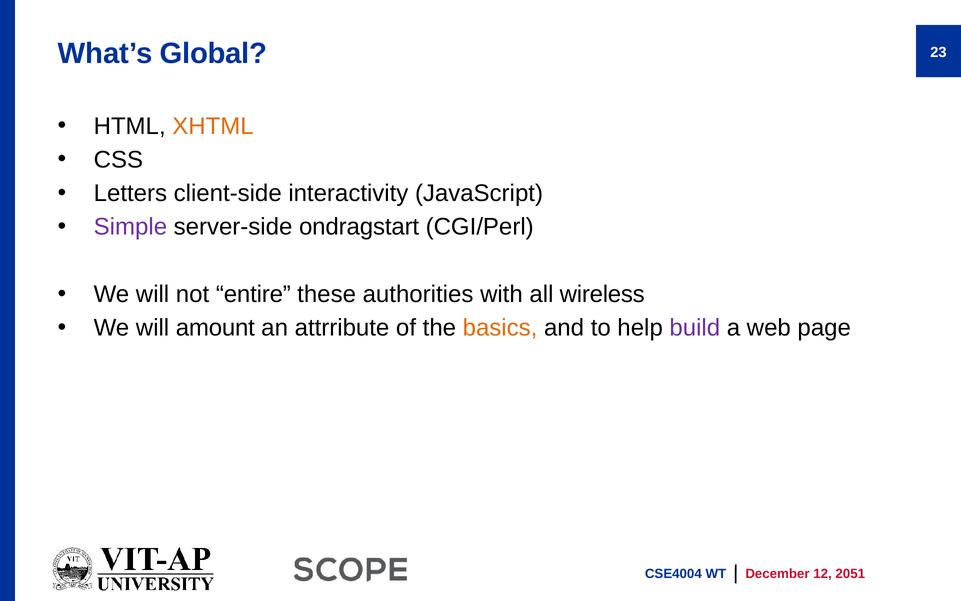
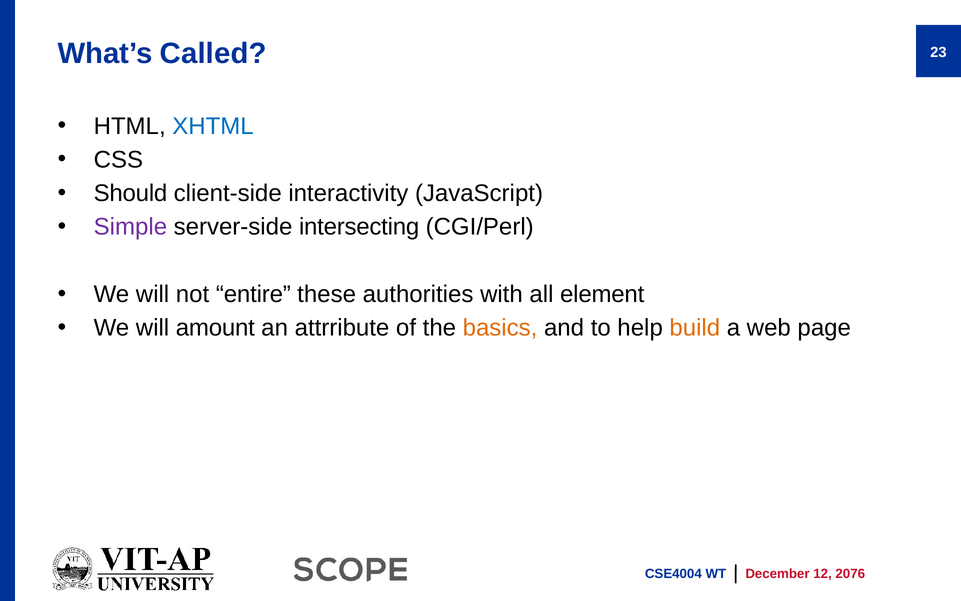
Global: Global -> Called
XHTML colour: orange -> blue
Letters: Letters -> Should
ondragstart: ondragstart -> intersecting
wireless: wireless -> element
build colour: purple -> orange
2051: 2051 -> 2076
